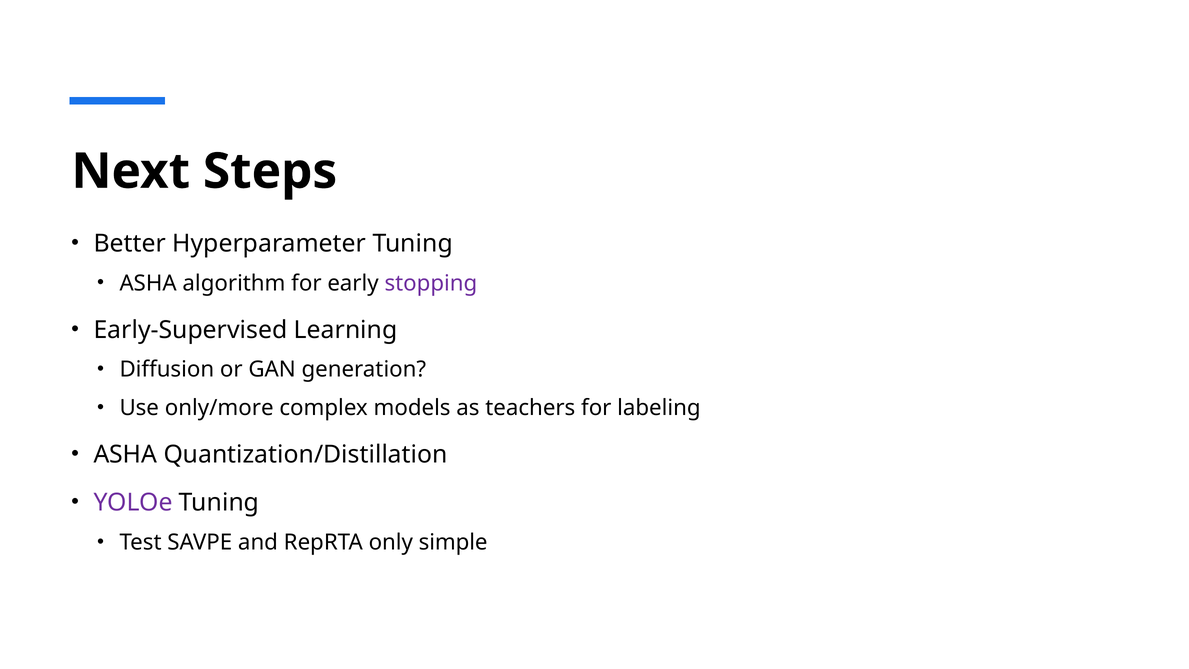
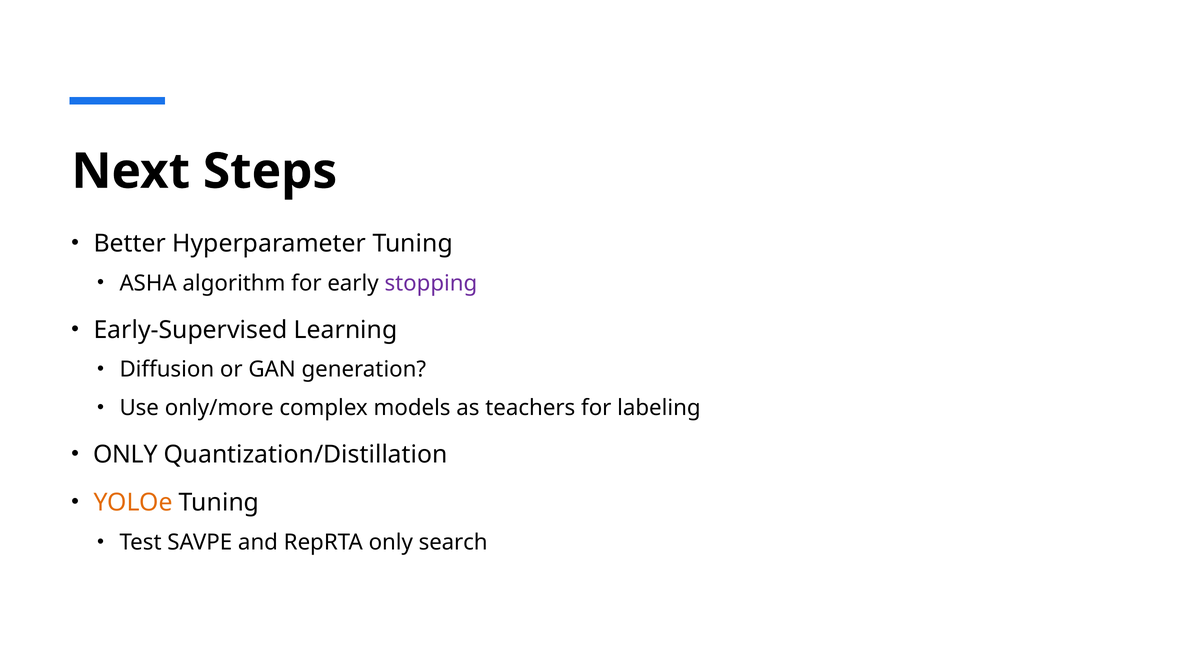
ASHA at (125, 455): ASHA -> ONLY
YOLOe colour: purple -> orange
simple: simple -> search
